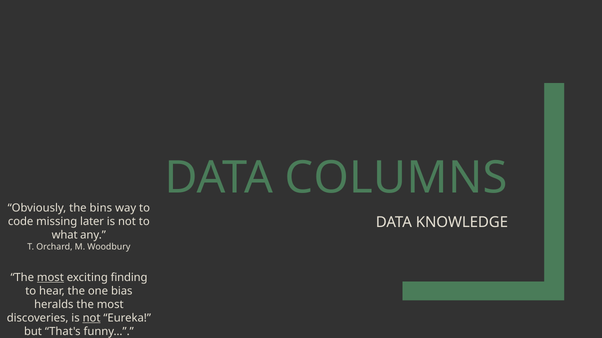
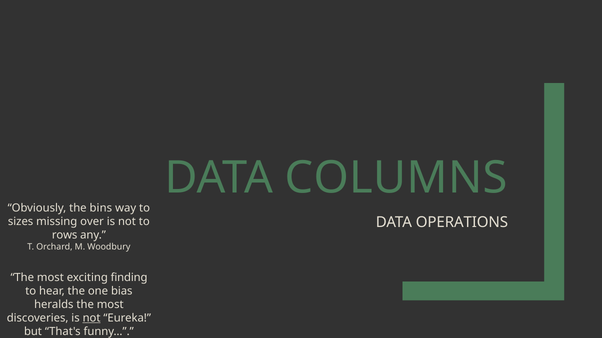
KNOWLEDGE: KNOWLEDGE -> OPERATIONS
code: code -> sizes
later: later -> over
what: what -> rows
most at (50, 278) underline: present -> none
